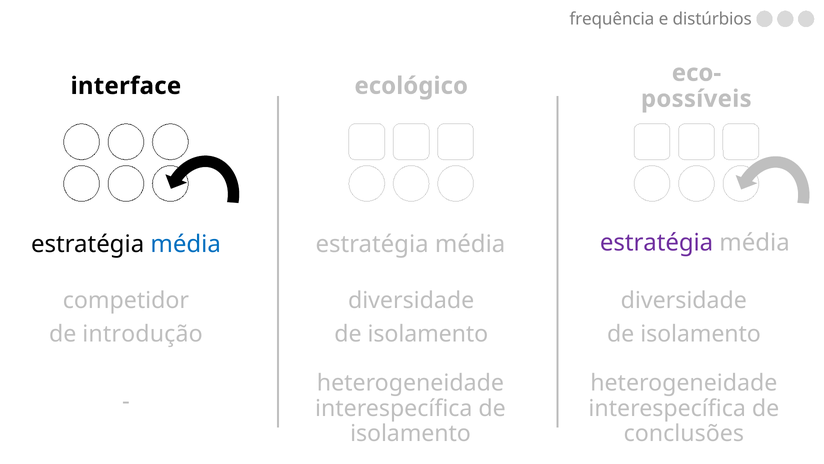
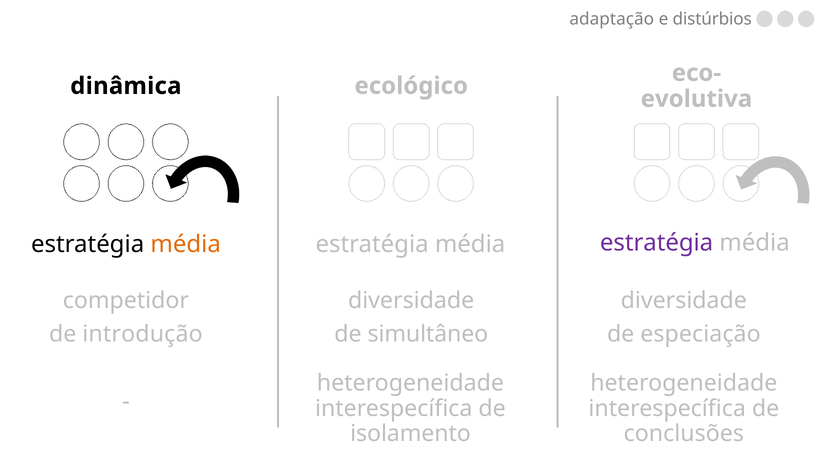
frequência: frequência -> adaptação
interface: interface -> dinâmica
possíveis: possíveis -> evolutiva
média at (186, 244) colour: blue -> orange
isolamento at (428, 334): isolamento -> simultâneo
isolamento at (701, 334): isolamento -> especiação
